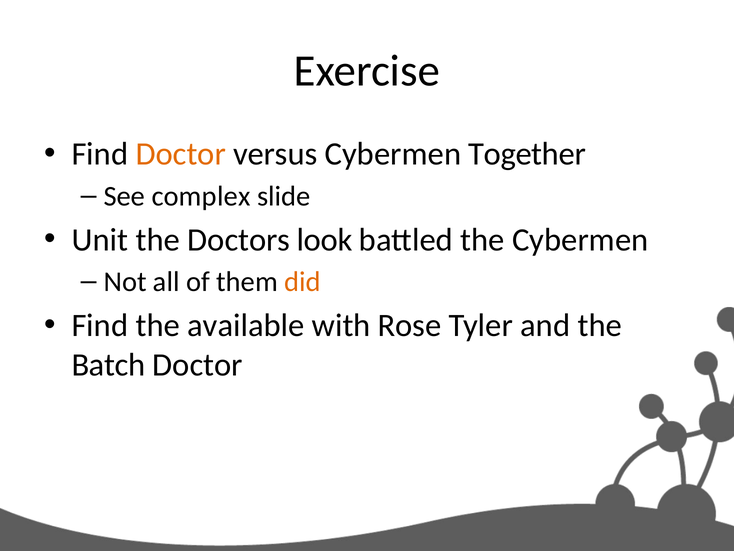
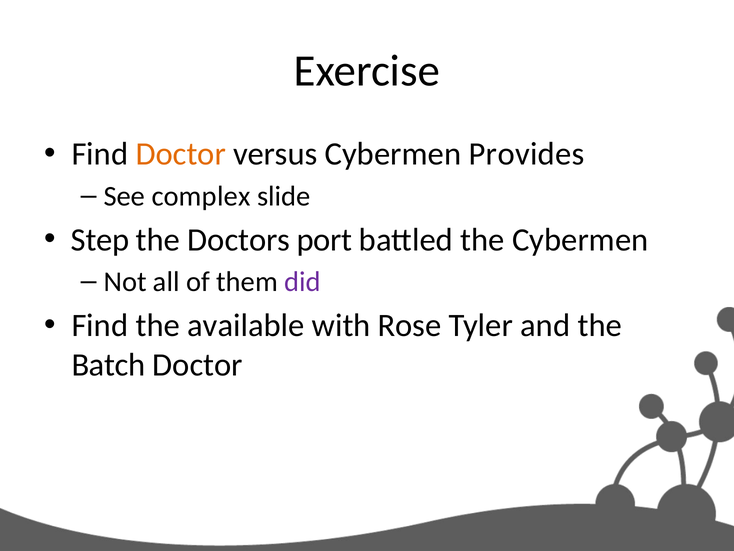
Together: Together -> Provides
Unit: Unit -> Step
look: look -> port
did colour: orange -> purple
